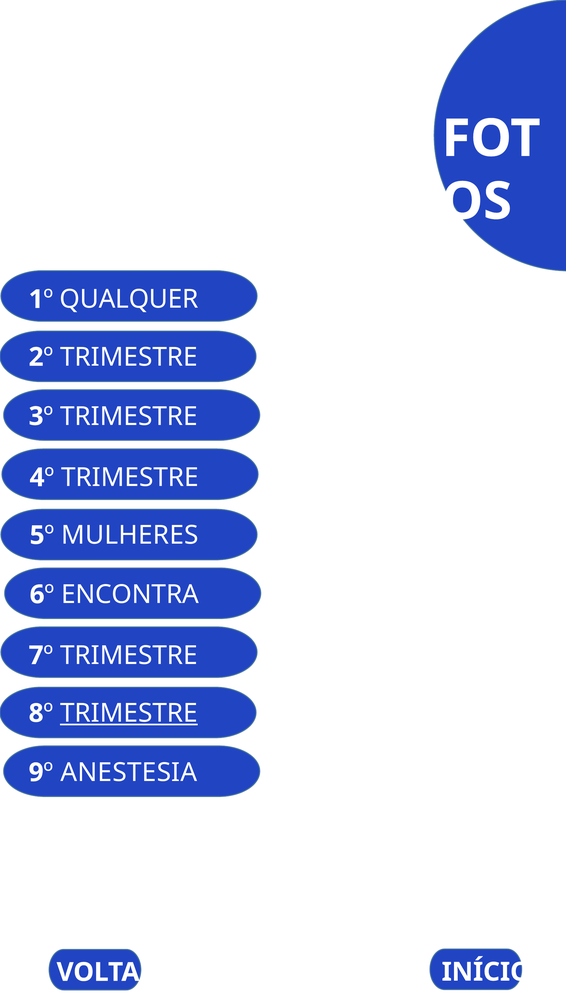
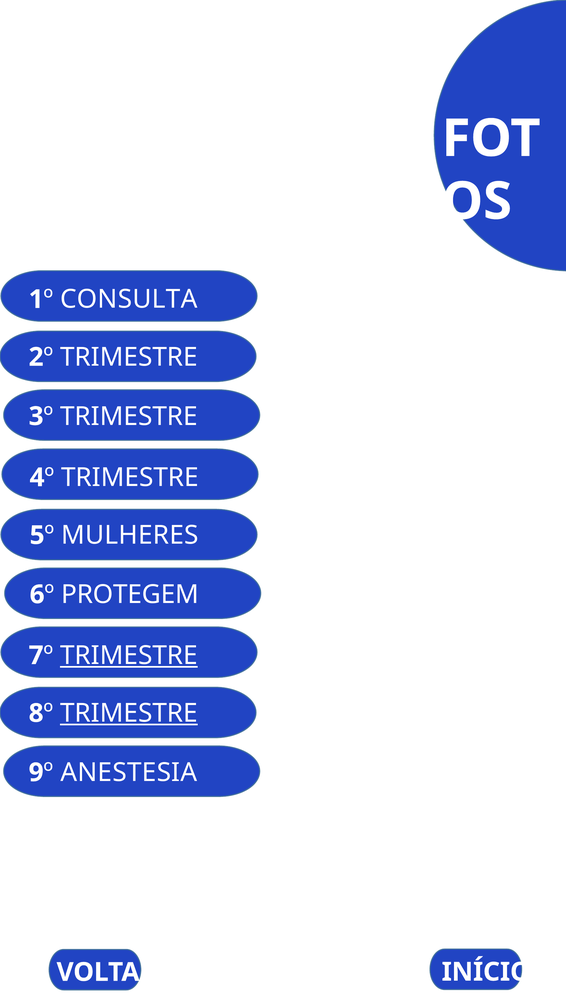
QUALQUER: QUALQUER -> CONSULTA
ENCONTRA: ENCONTRA -> PROTEGEM
TRIMESTRE at (129, 656) underline: none -> present
